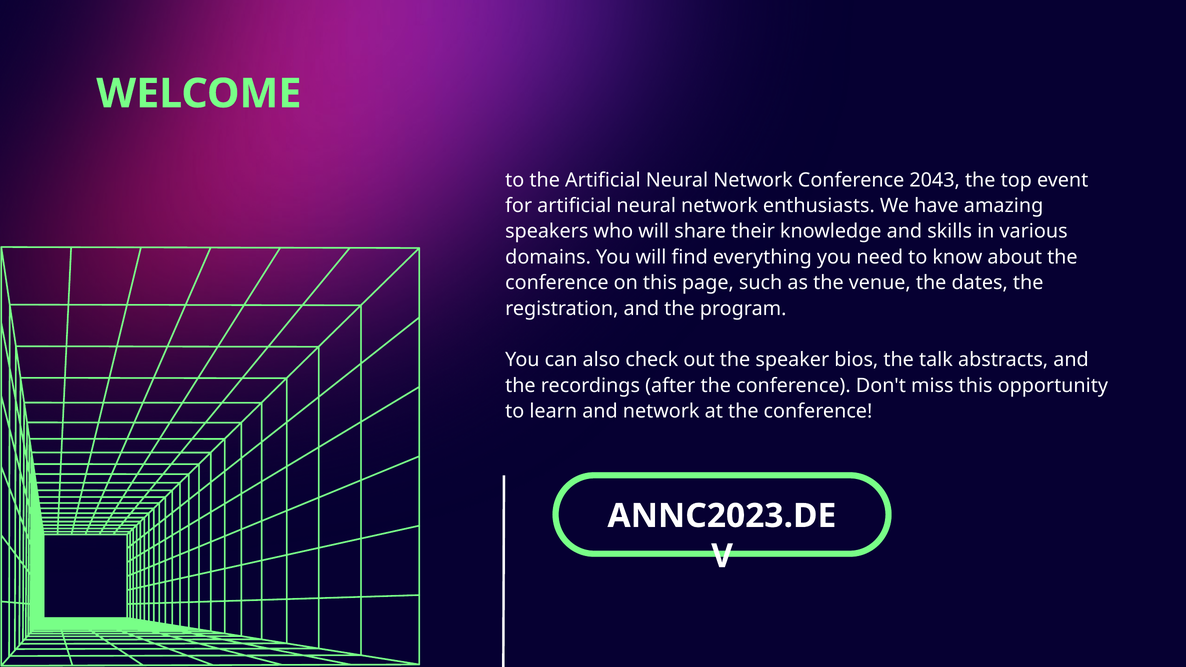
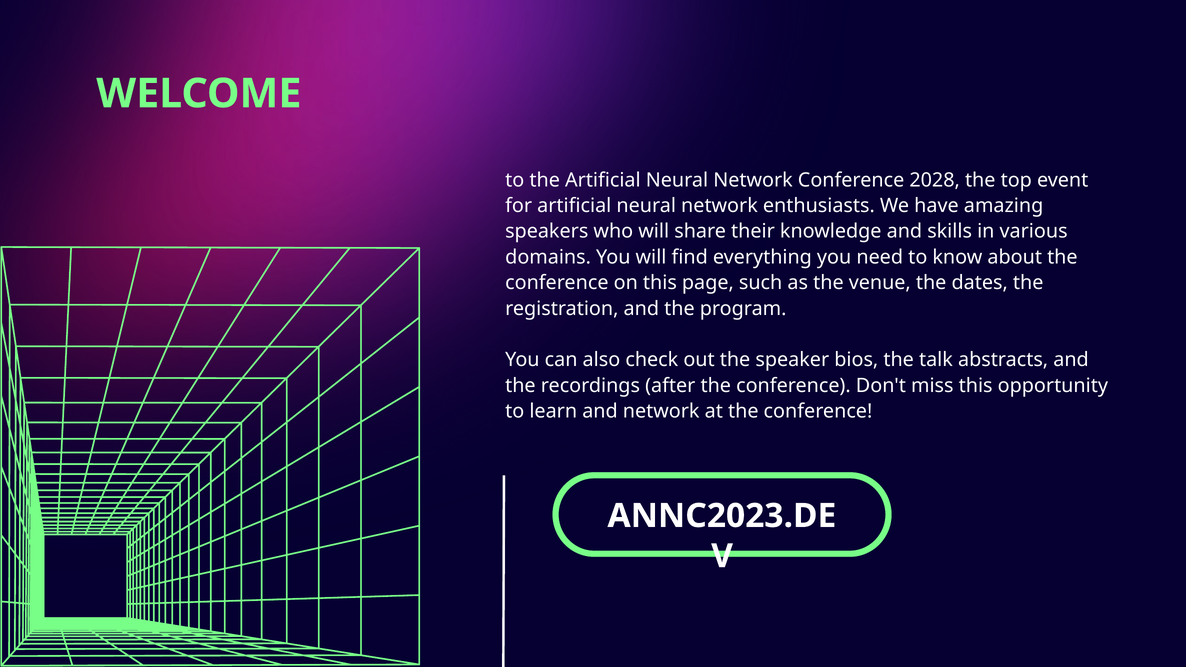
2043: 2043 -> 2028
